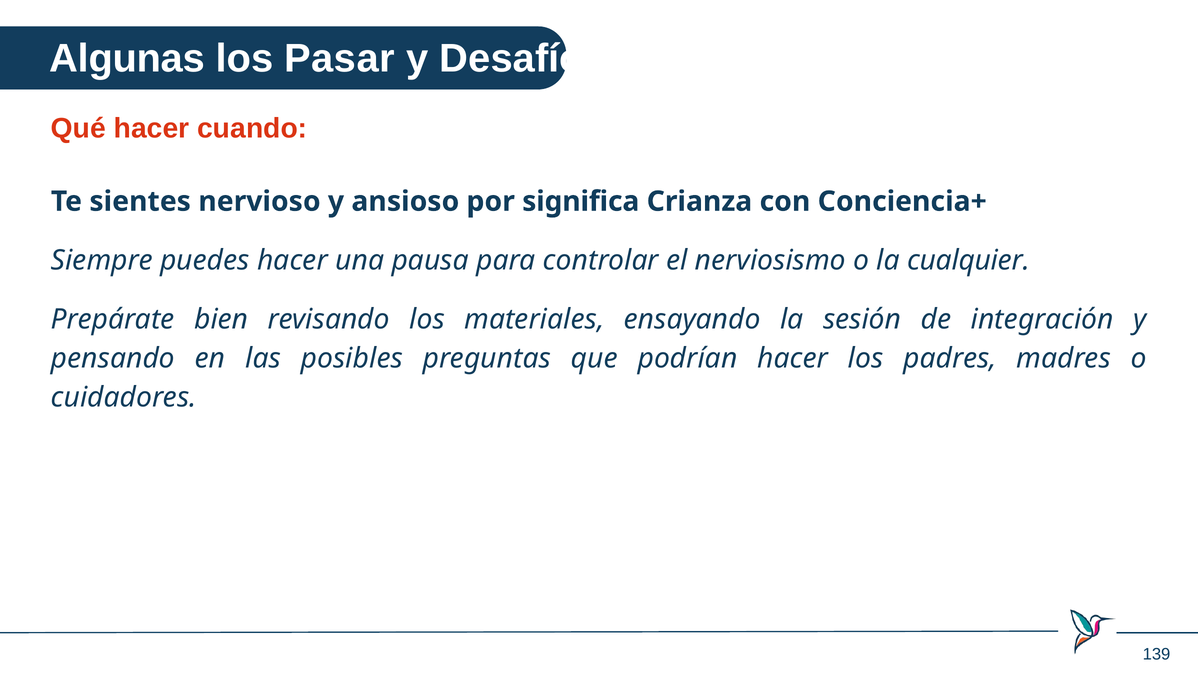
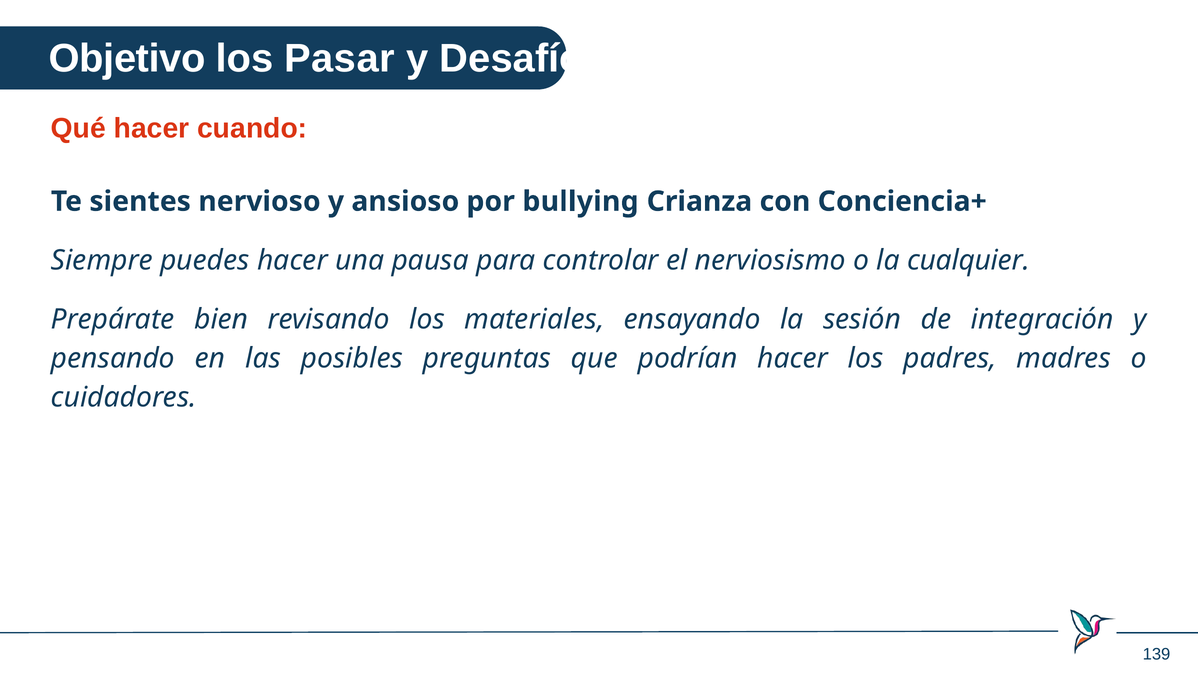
Algunas: Algunas -> Objetivo
significa: significa -> bullying
